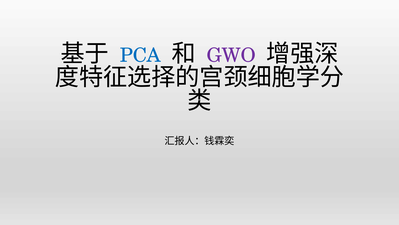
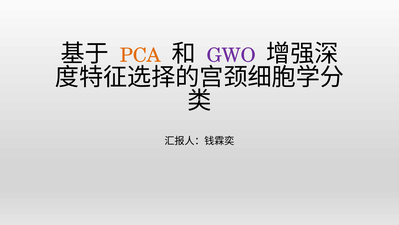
PCA colour: blue -> orange
